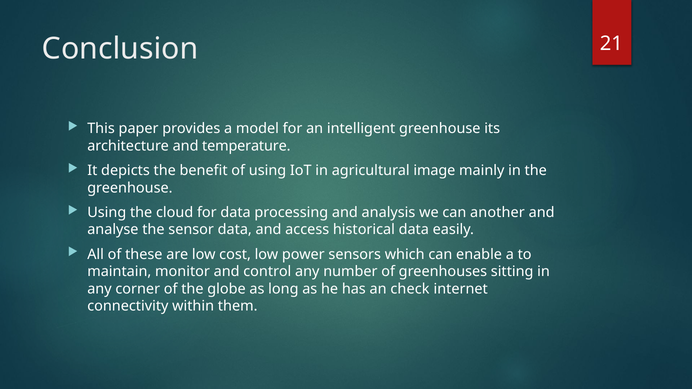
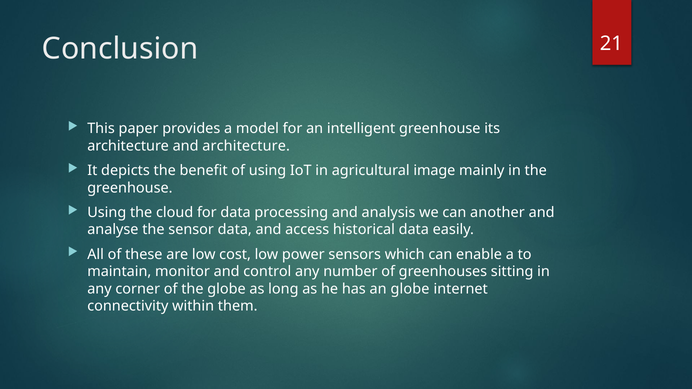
and temperature: temperature -> architecture
an check: check -> globe
